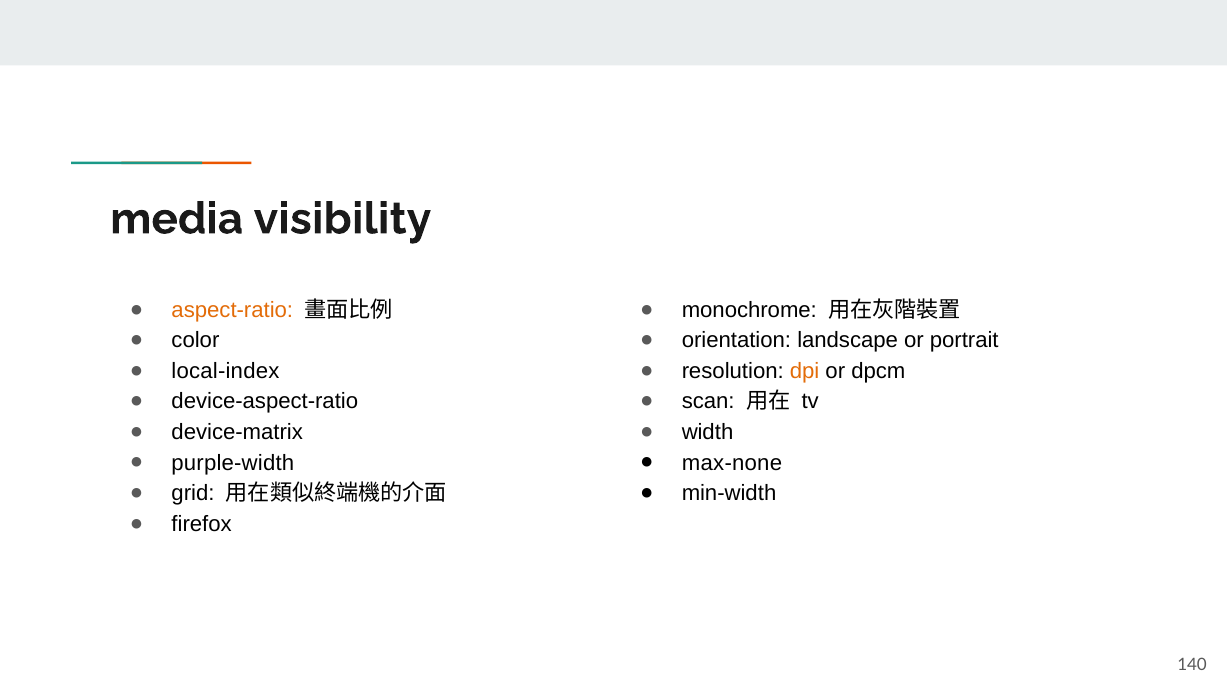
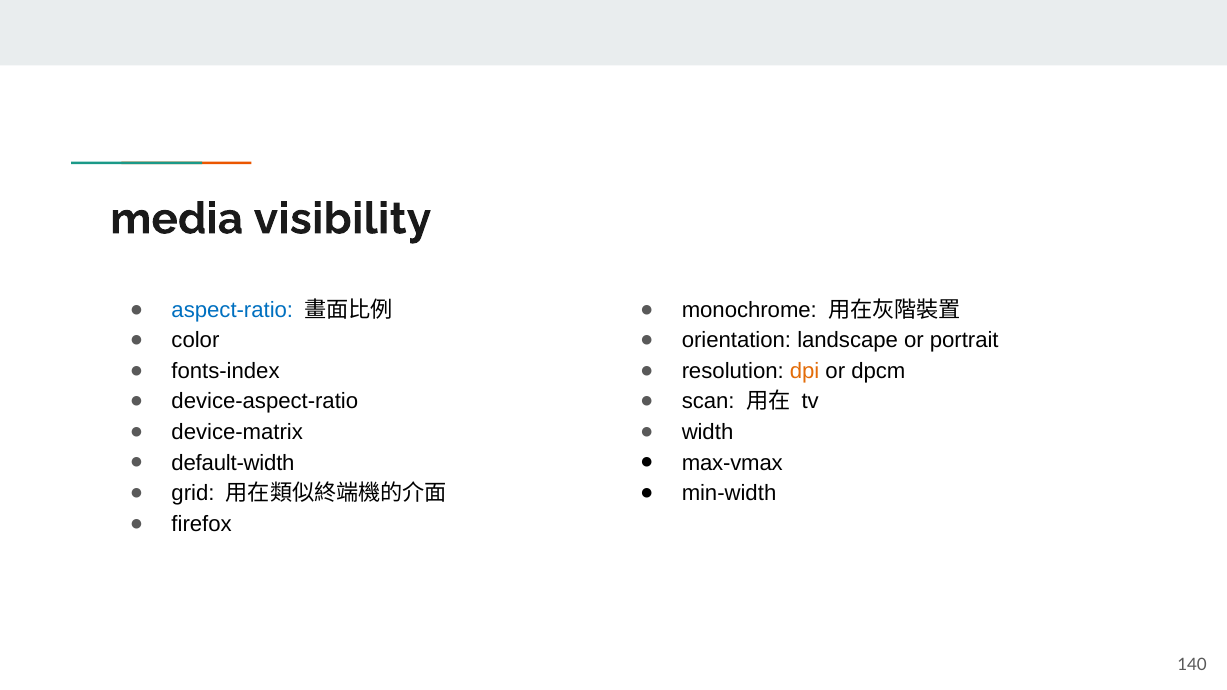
aspect-ratio colour: orange -> blue
local-index: local-index -> fonts-index
purple-width: purple-width -> default-width
max-none: max-none -> max-vmax
